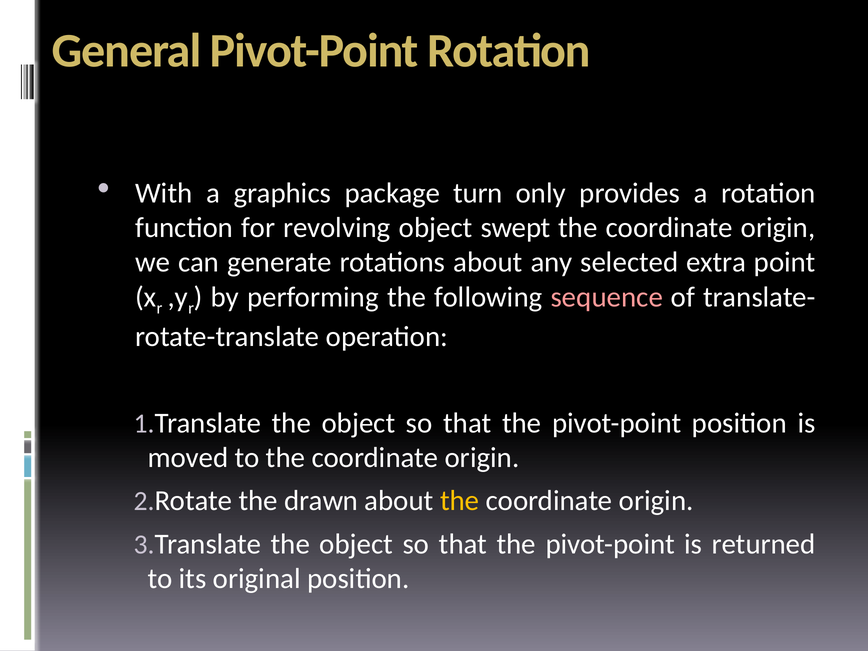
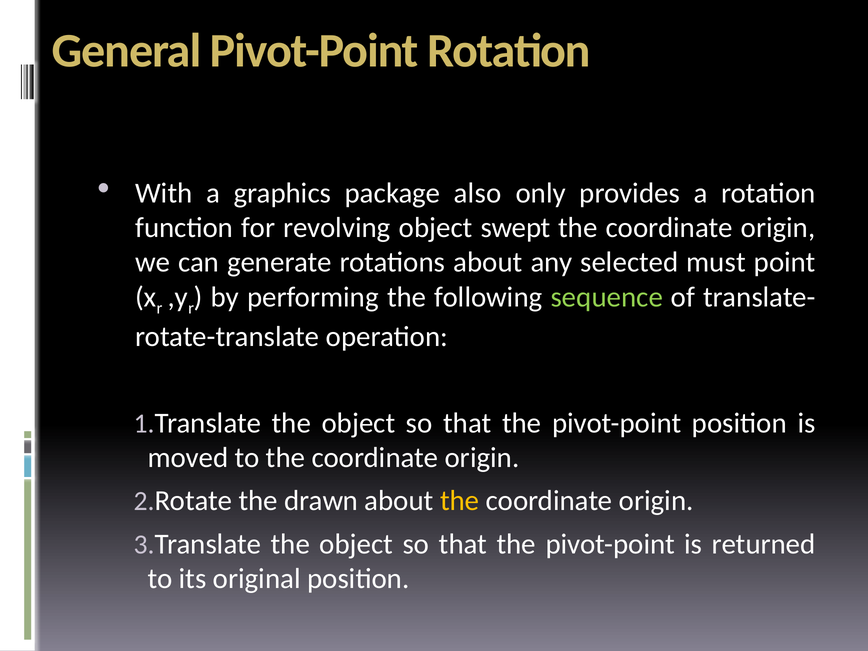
turn: turn -> also
extra: extra -> must
sequence colour: pink -> light green
